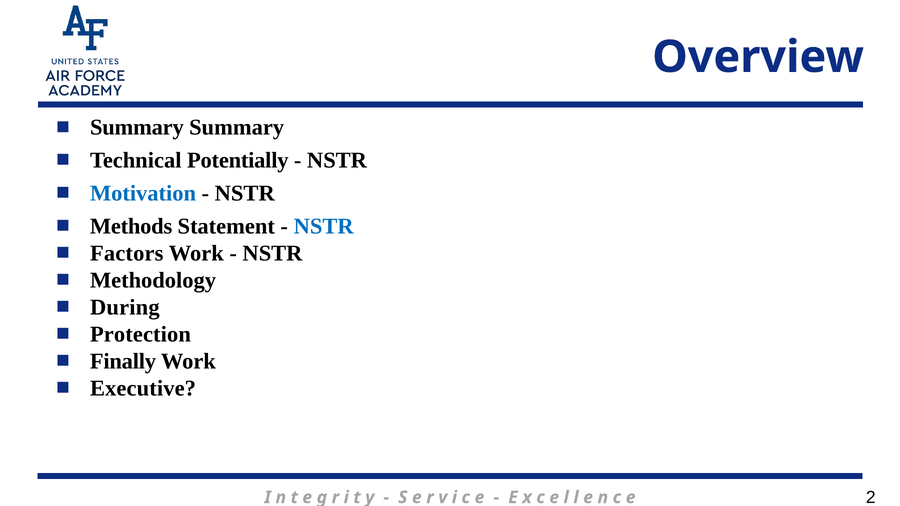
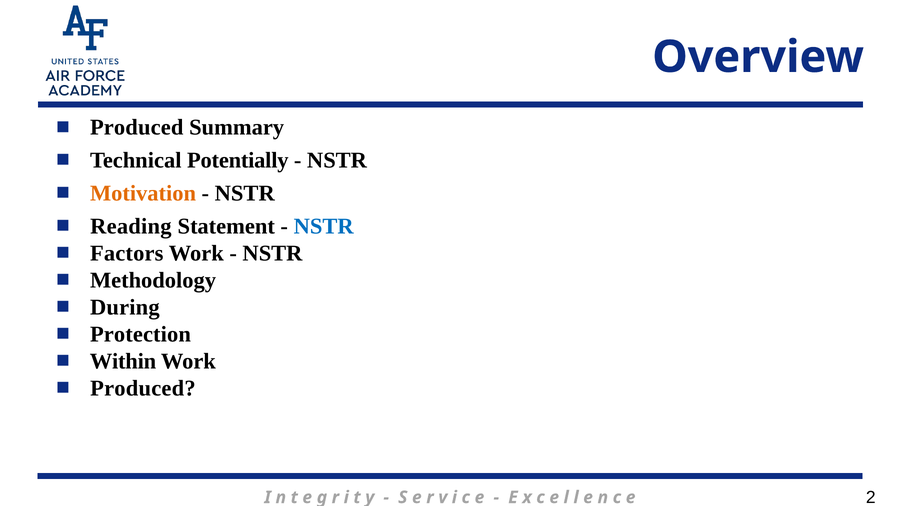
Summary at (137, 128): Summary -> Produced
Motivation colour: blue -> orange
Methods: Methods -> Reading
Finally: Finally -> Within
Executive at (143, 389): Executive -> Produced
